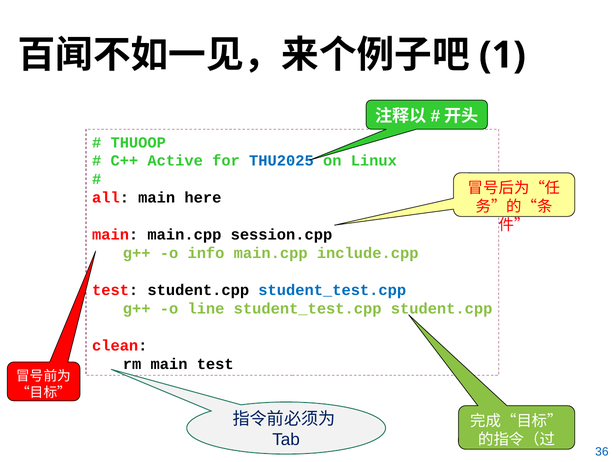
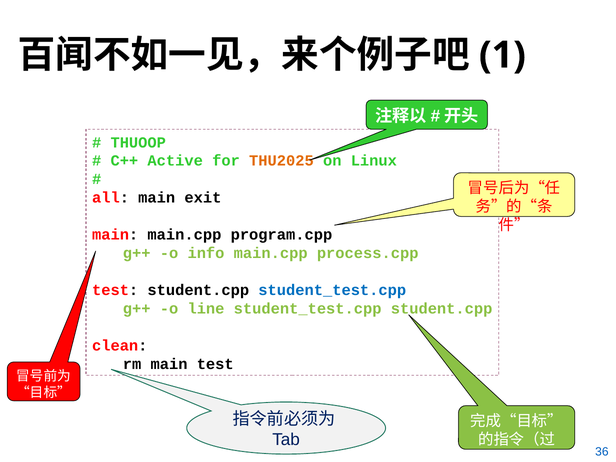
THU2025 colour: blue -> orange
here: here -> exit
session.cpp: session.cpp -> program.cpp
include.cpp: include.cpp -> process.cpp
